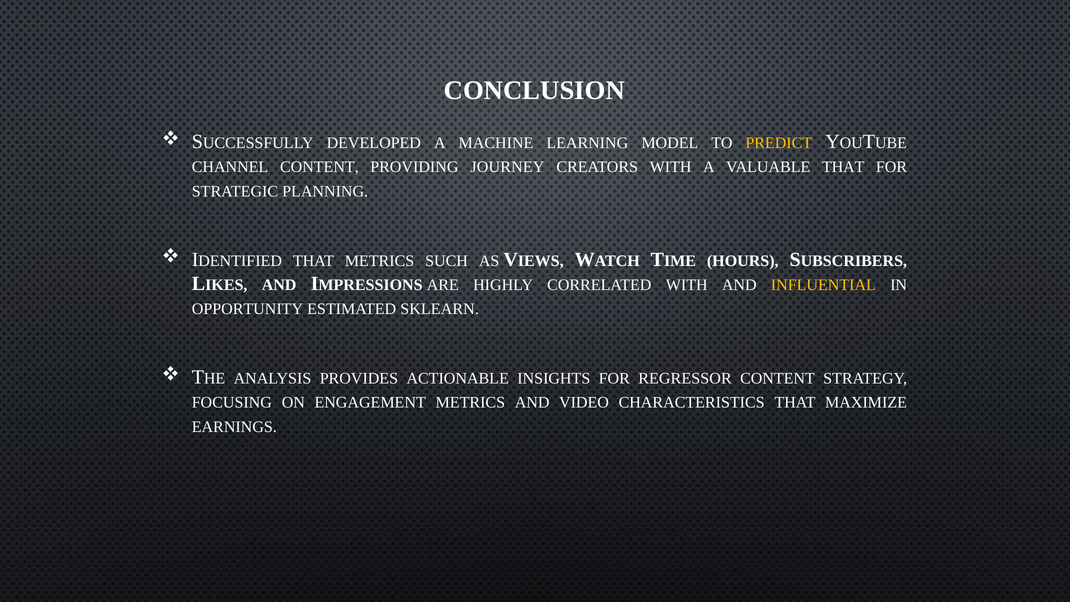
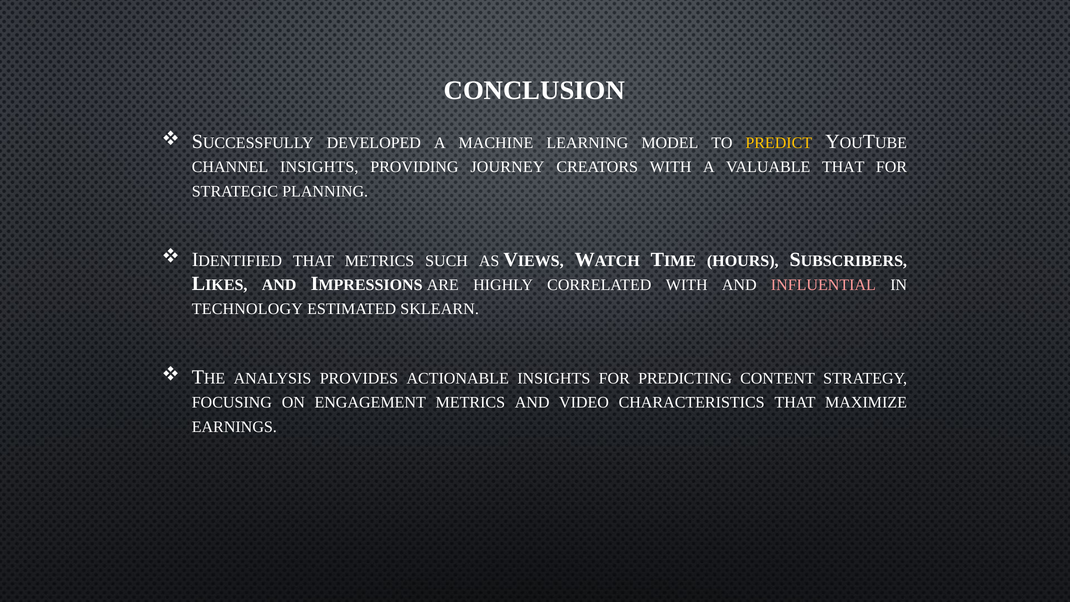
CHANNEL CONTENT: CONTENT -> INSIGHTS
INFLUENTIAL colour: yellow -> pink
OPPORTUNITY: OPPORTUNITY -> TECHNOLOGY
REGRESSOR: REGRESSOR -> PREDICTING
